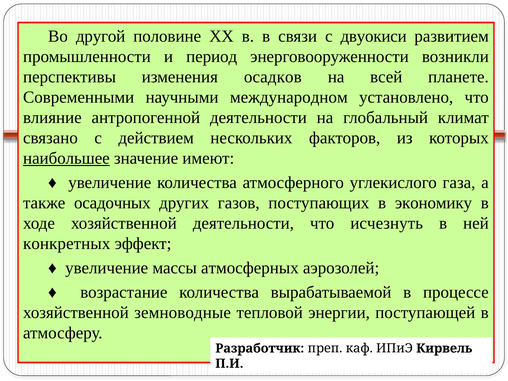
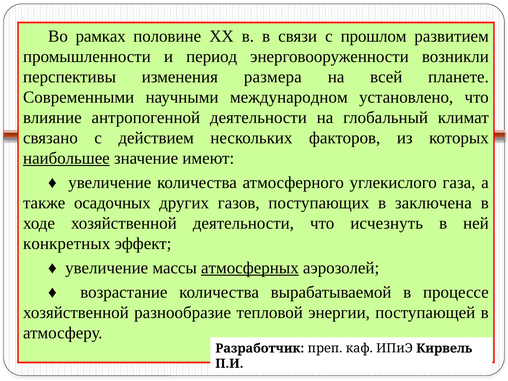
другой: другой -> рамках
двуокиси: двуокиси -> прошлом
осадков: осадков -> размера
экономику: экономику -> заключена
атмосферных underline: none -> present
земноводные: земноводные -> разнообразие
